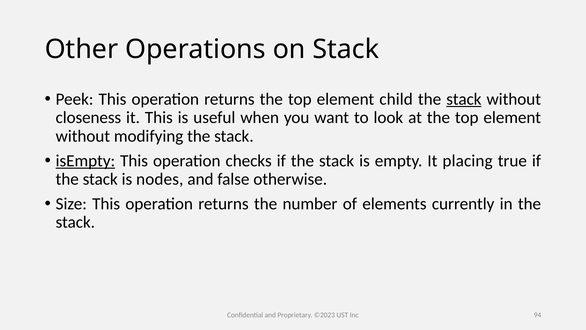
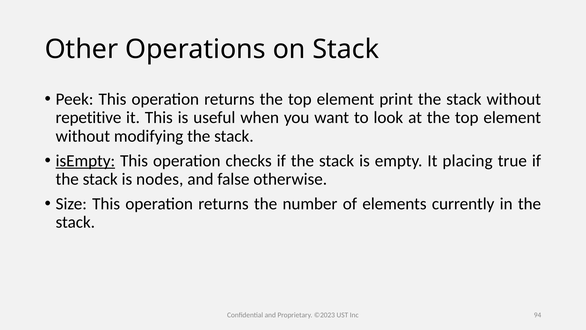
child: child -> print
stack at (464, 99) underline: present -> none
closeness: closeness -> repetitive
